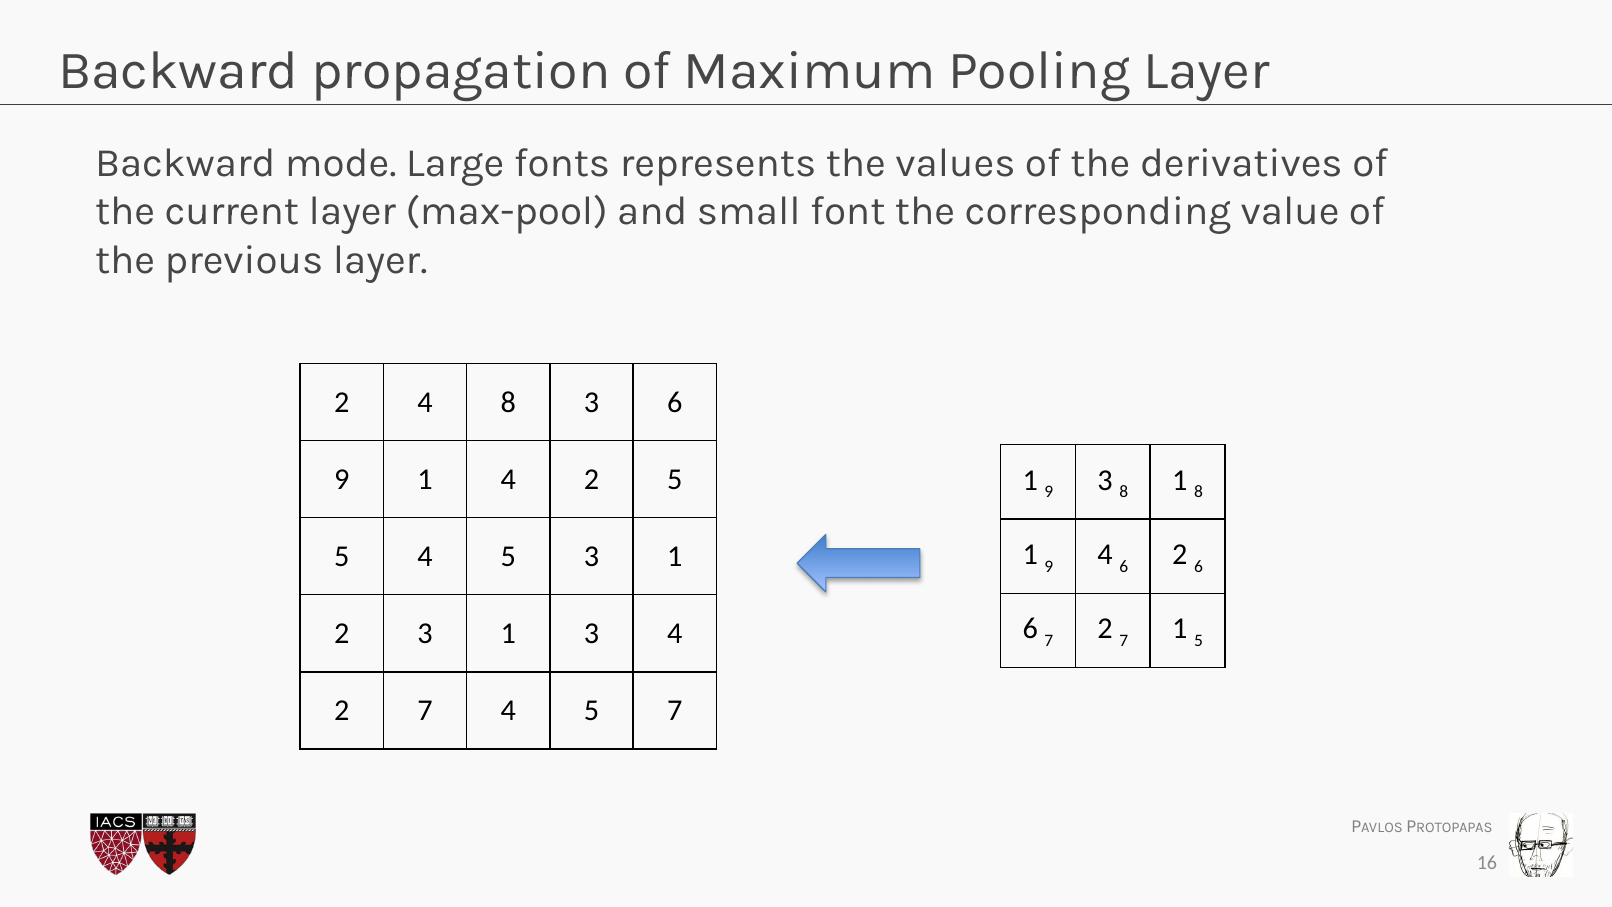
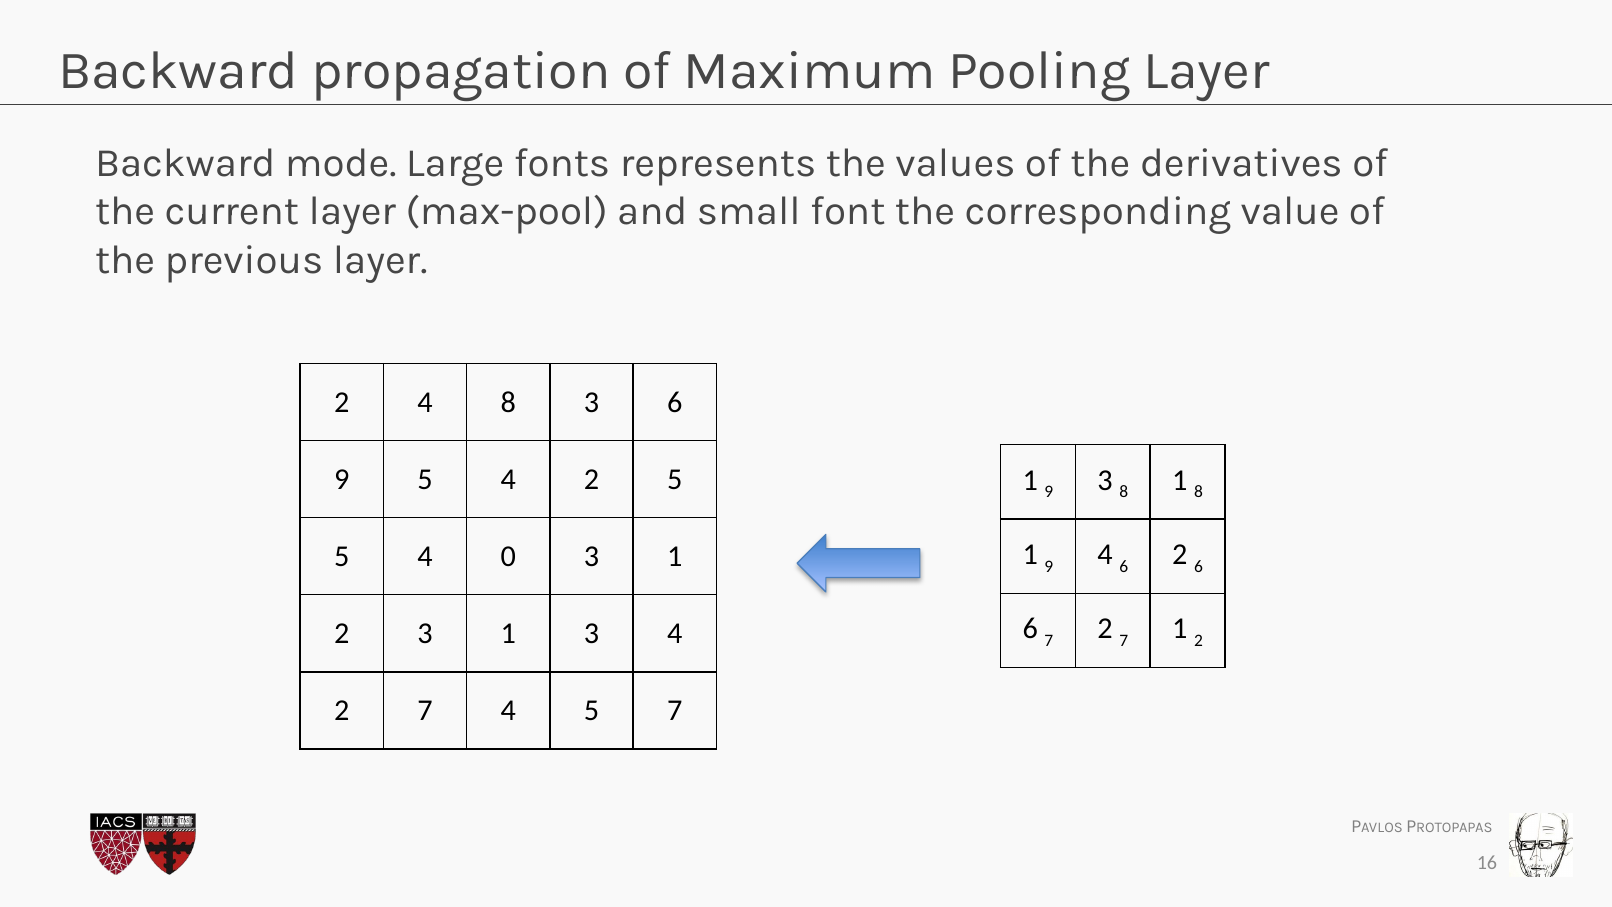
9 1: 1 -> 5
5 4 5: 5 -> 0
7 1 5: 5 -> 2
